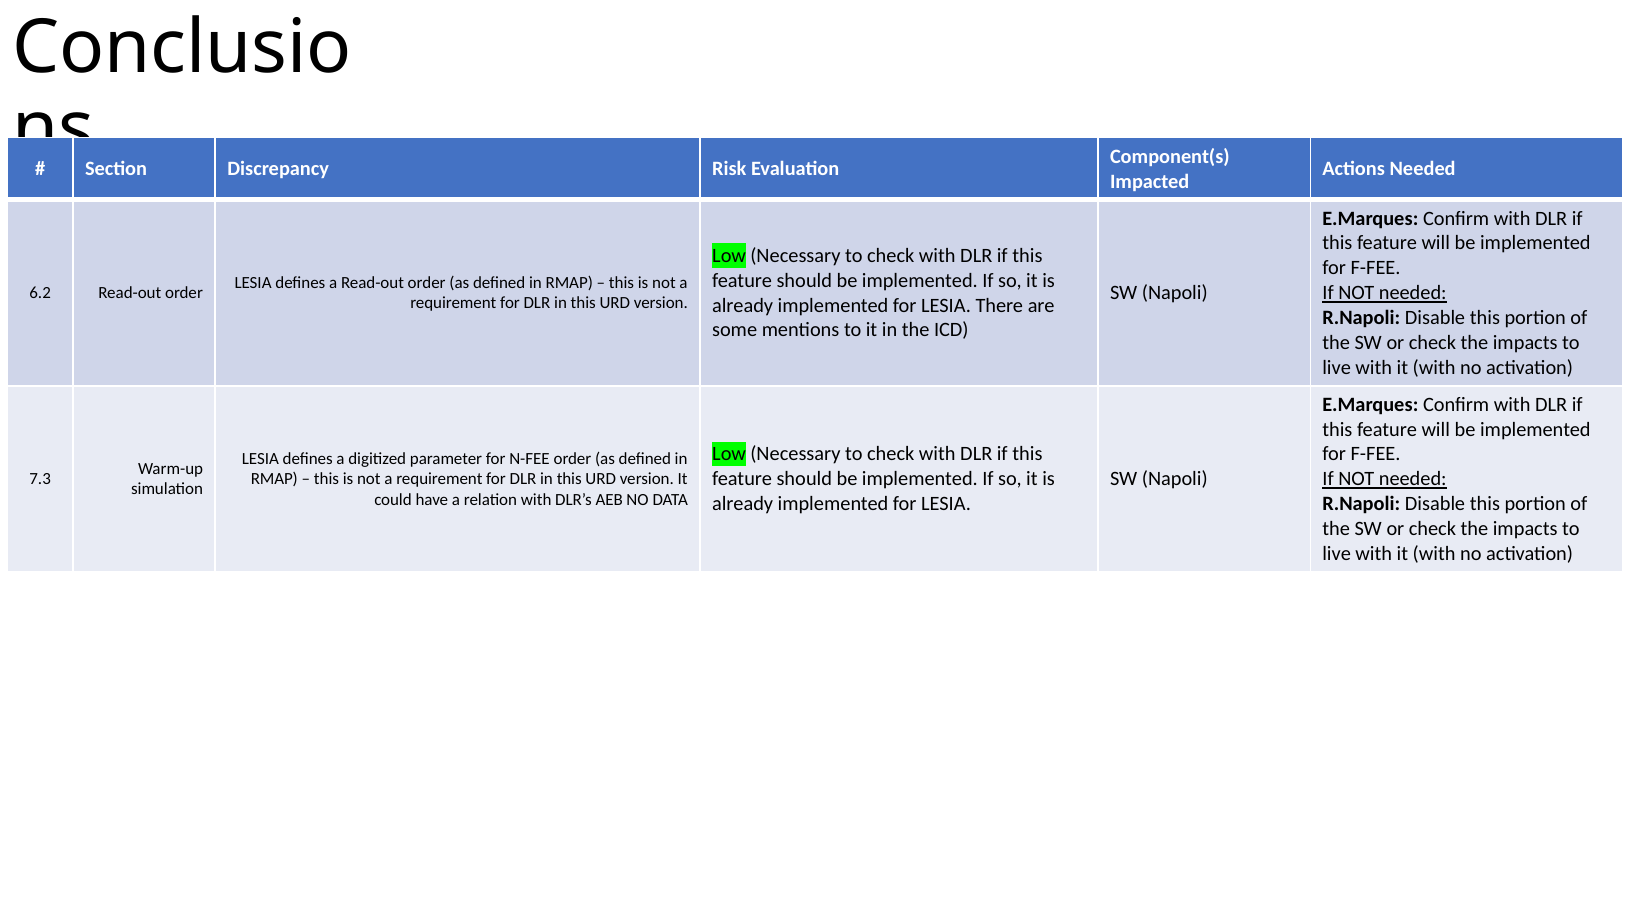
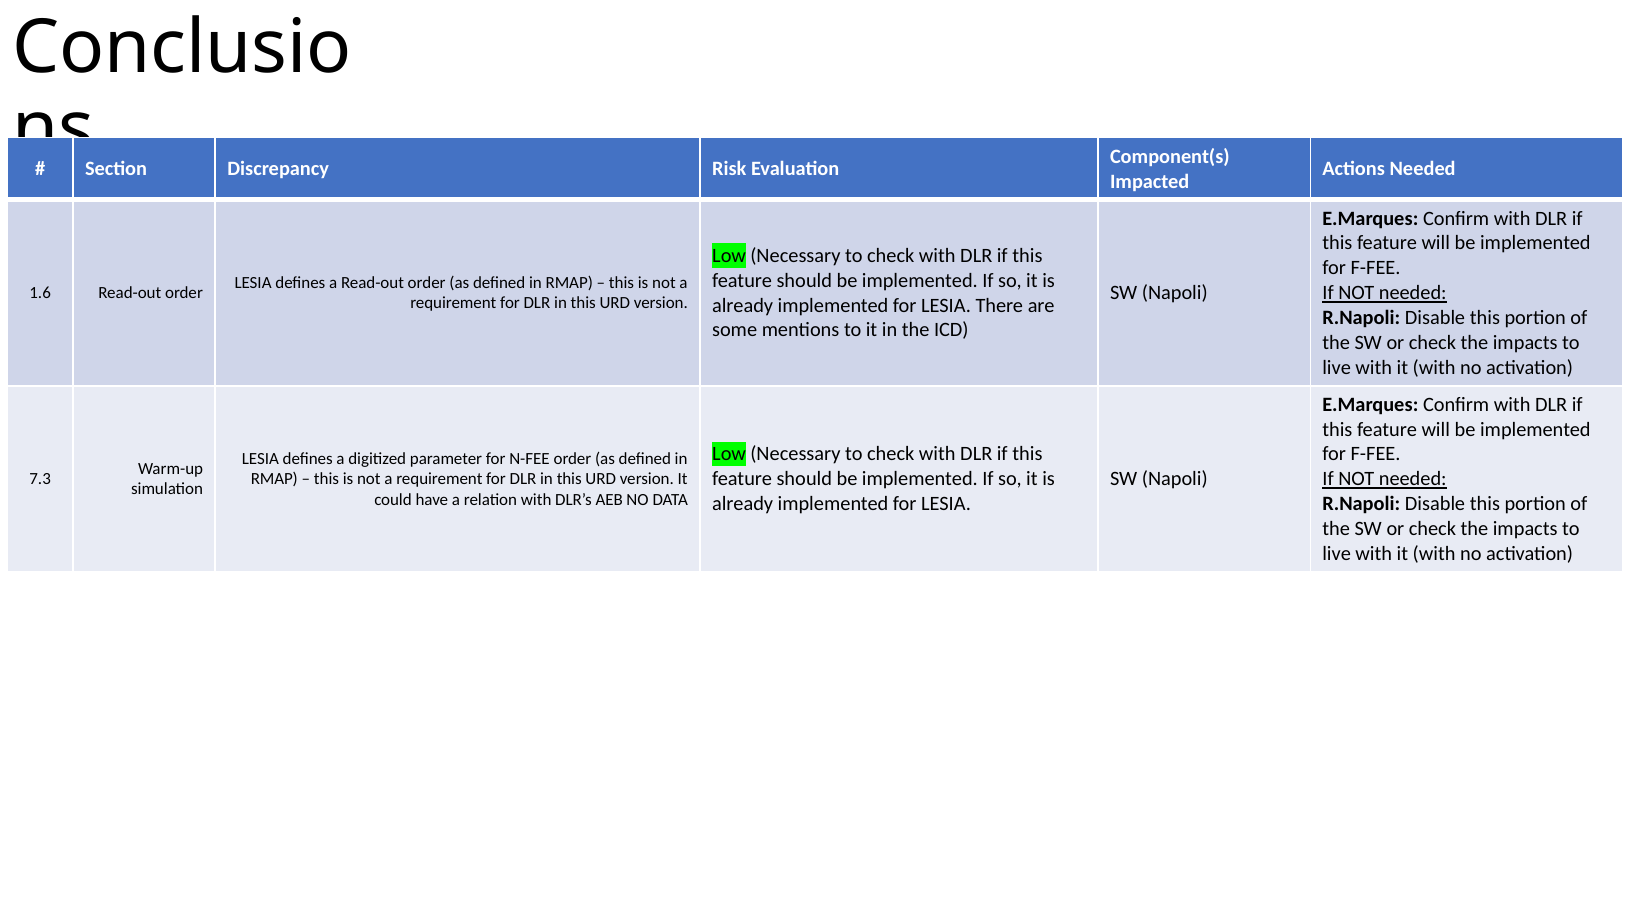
6.2: 6.2 -> 1.6
